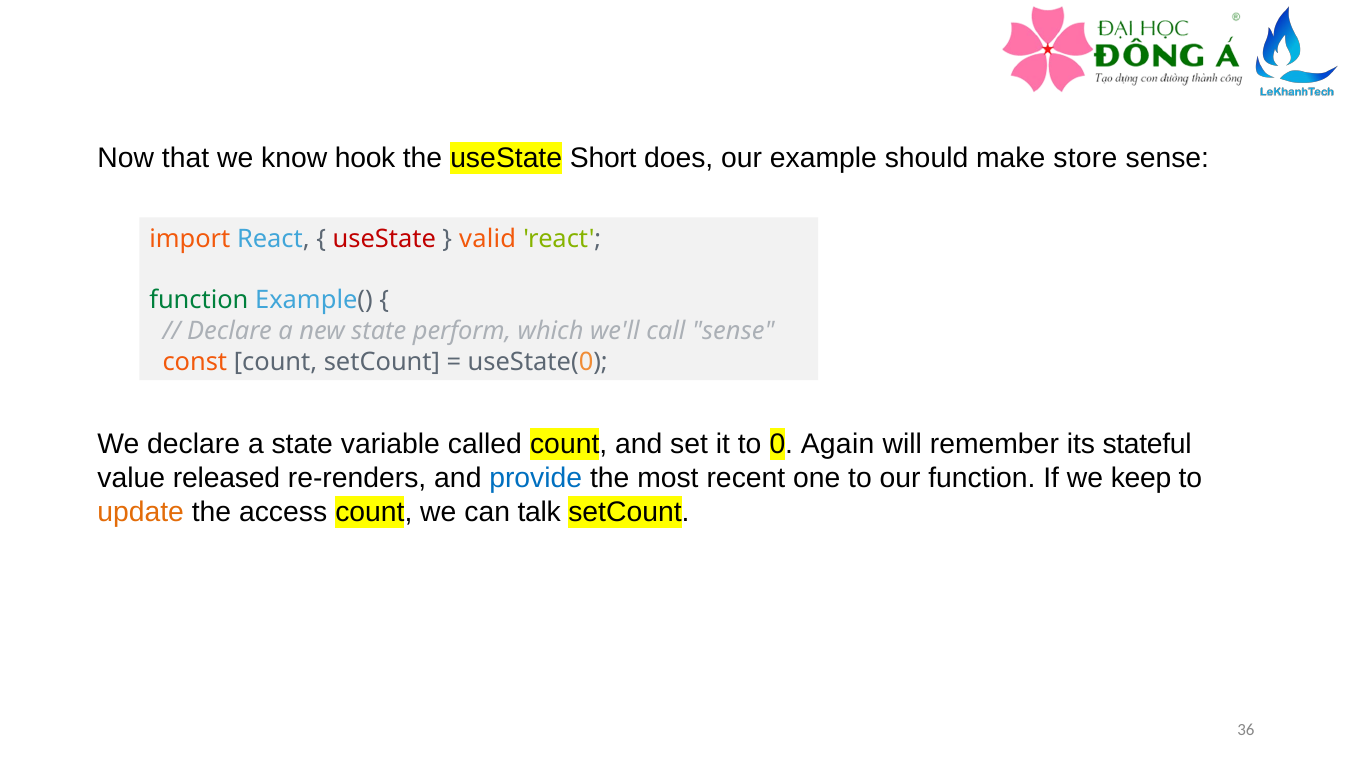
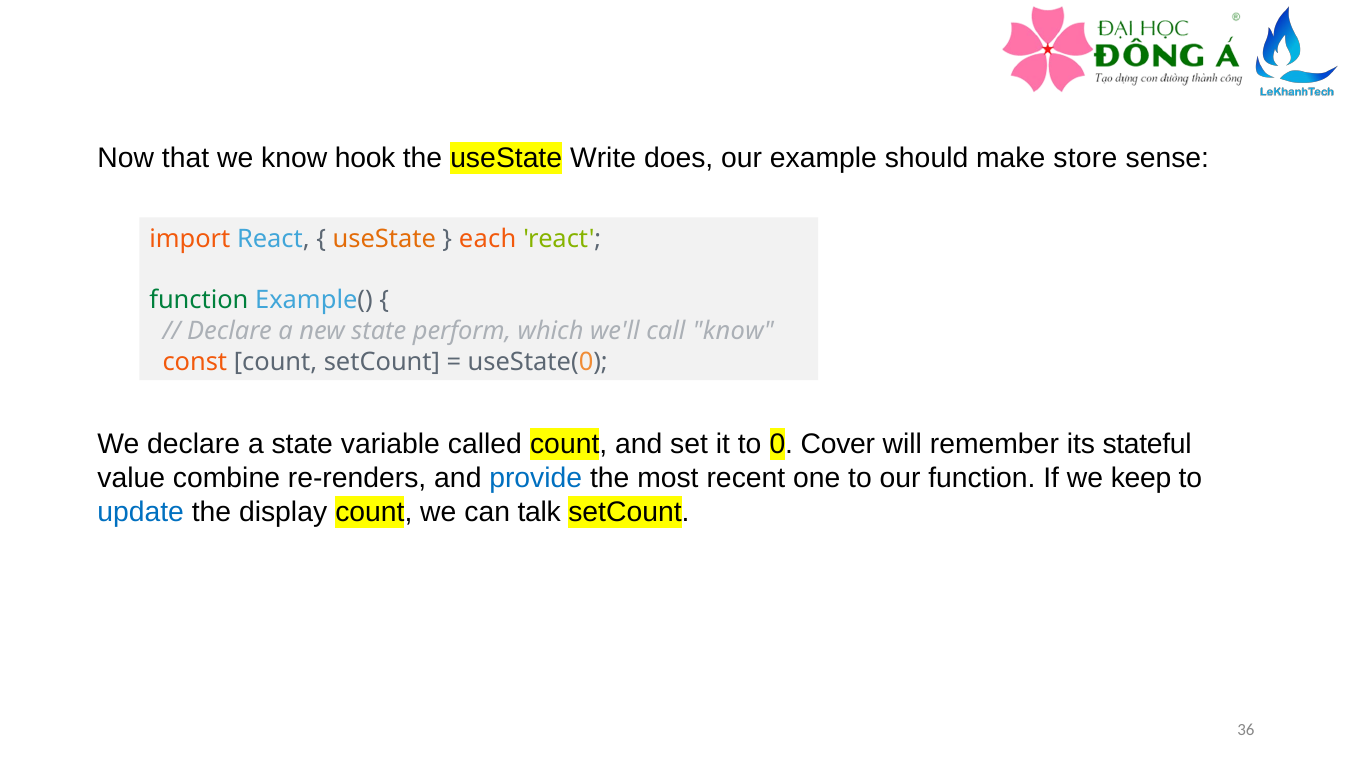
Short: Short -> Write
useState at (384, 239) colour: red -> orange
valid: valid -> each
call sense: sense -> know
Again: Again -> Cover
released: released -> combine
update colour: orange -> blue
access: access -> display
